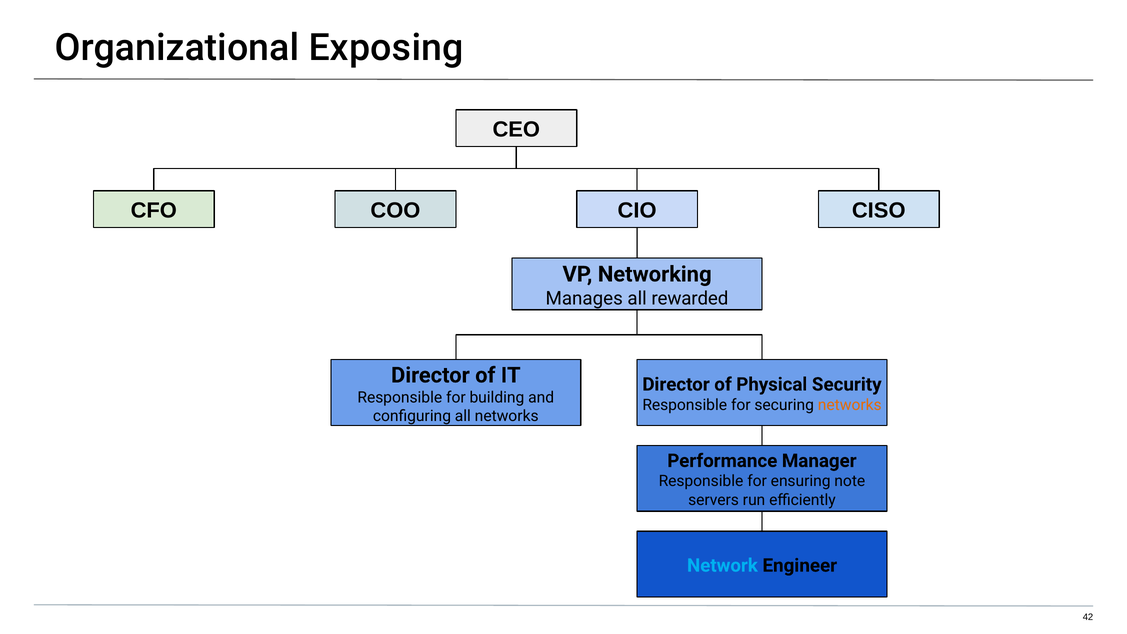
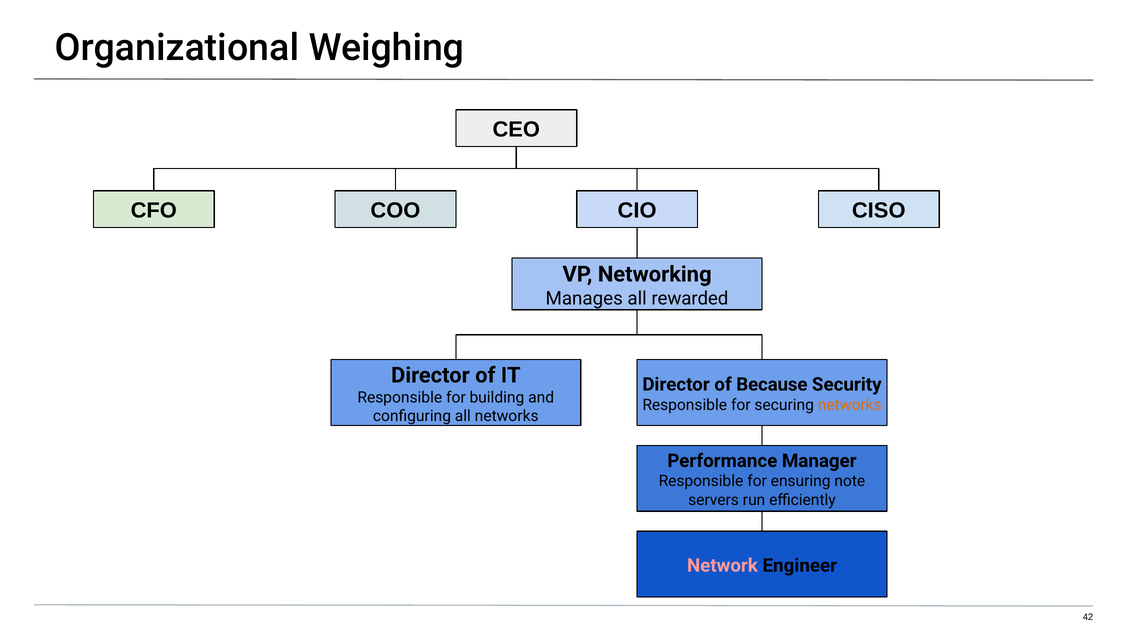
Exposing: Exposing -> Weighing
Physical: Physical -> Because
Network colour: light blue -> pink
